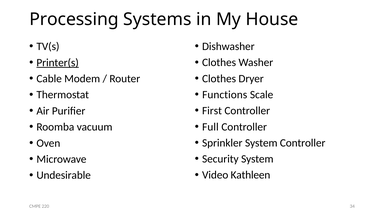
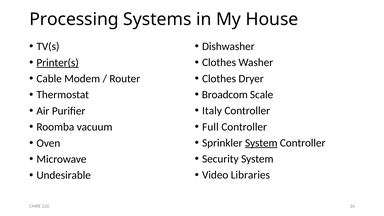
Functions: Functions -> Broadcom
First: First -> Italy
System at (261, 143) underline: none -> present
Kathleen: Kathleen -> Libraries
